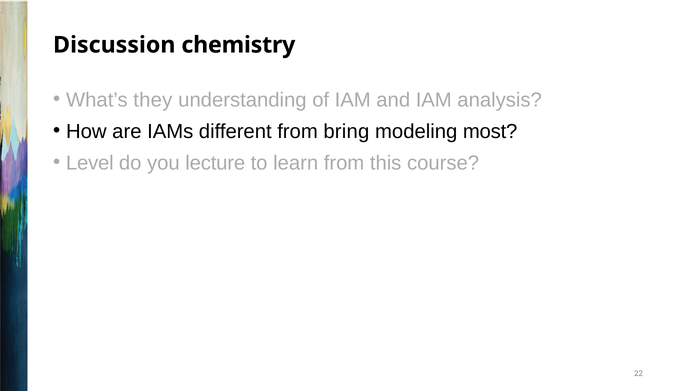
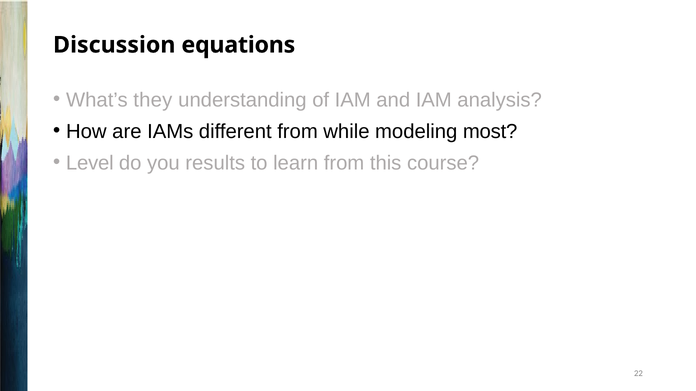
chemistry: chemistry -> equations
bring: bring -> while
lecture: lecture -> results
